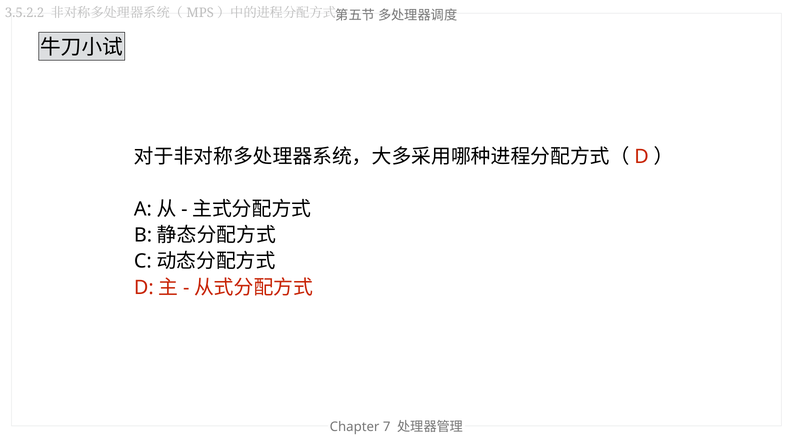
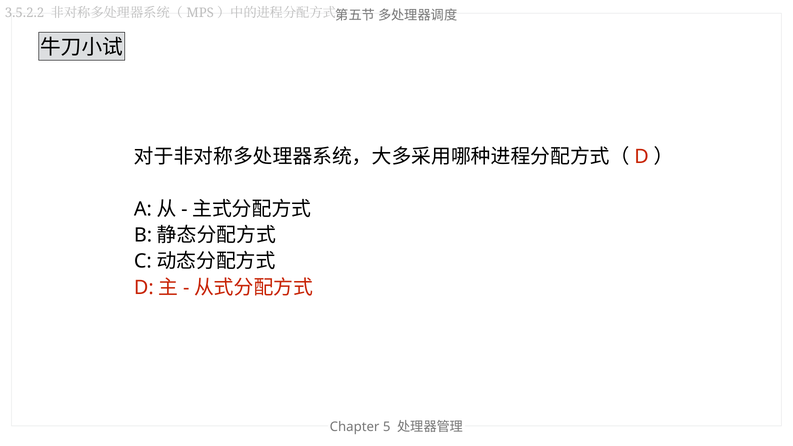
7: 7 -> 5
